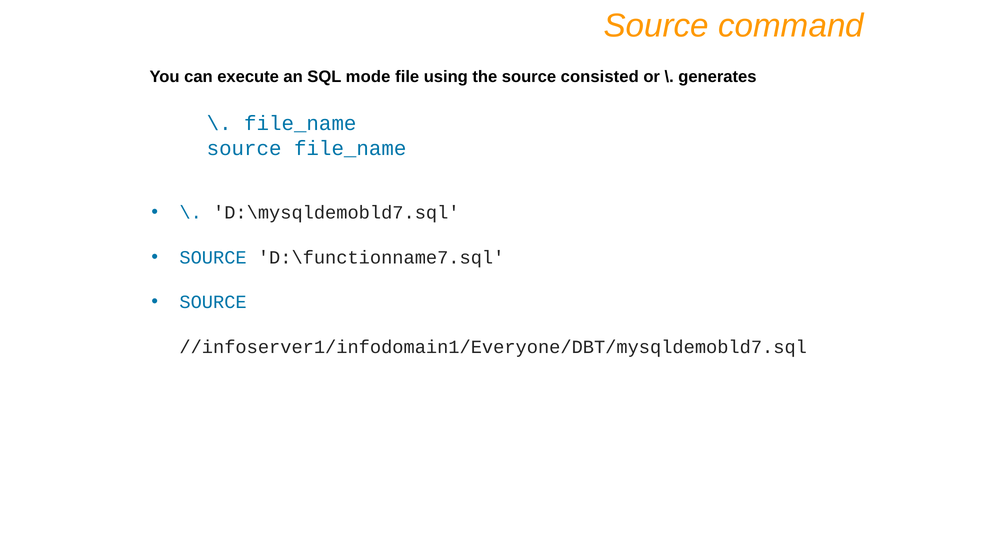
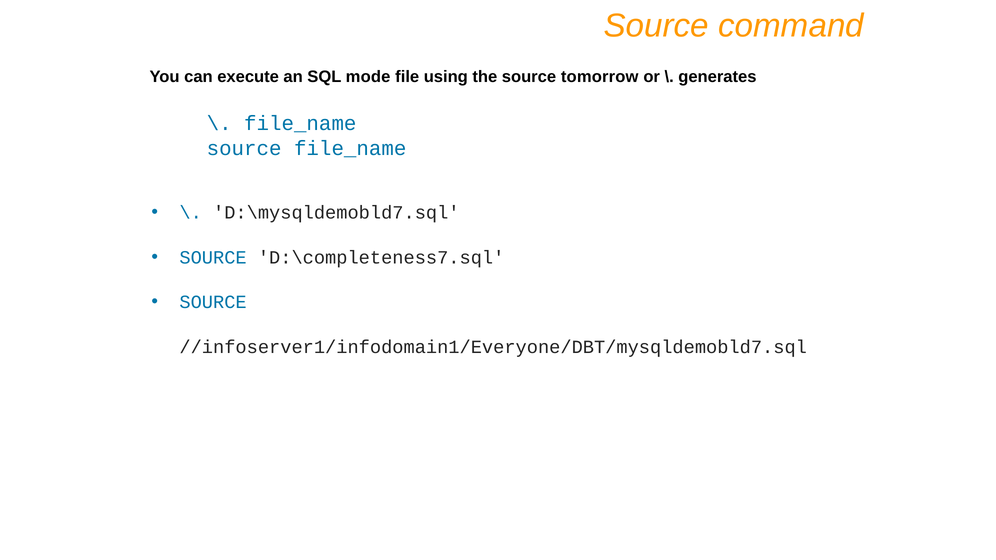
consisted: consisted -> tomorrow
D:\functionname7.sql: D:\functionname7.sql -> D:\completeness7.sql
